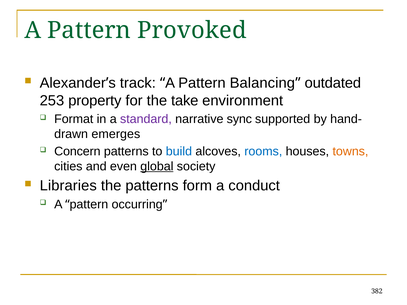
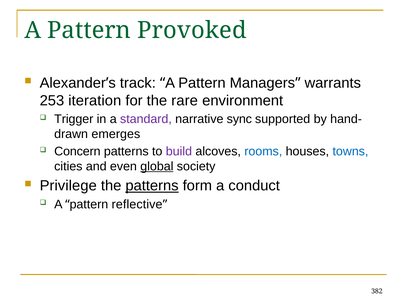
Balancing: Balancing -> Managers
outdated: outdated -> warrants
property: property -> iteration
take: take -> rare
Format: Format -> Trigger
build colour: blue -> purple
towns colour: orange -> blue
Libraries: Libraries -> Privilege
patterns at (152, 186) underline: none -> present
occurring: occurring -> reflective
